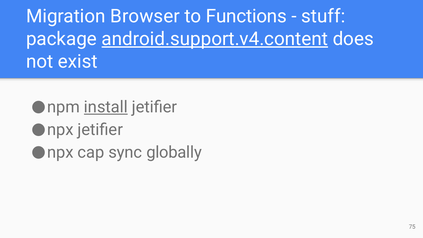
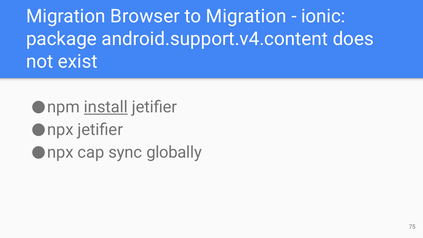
to Functions: Functions -> Migration
stuff: stuff -> ionic
android.support.v4.content underline: present -> none
